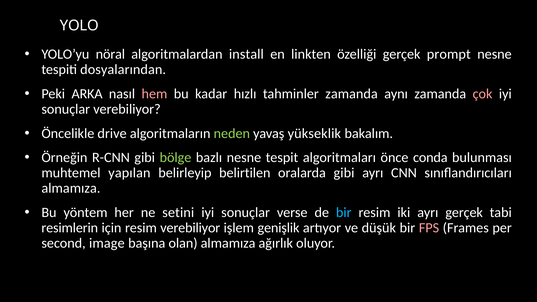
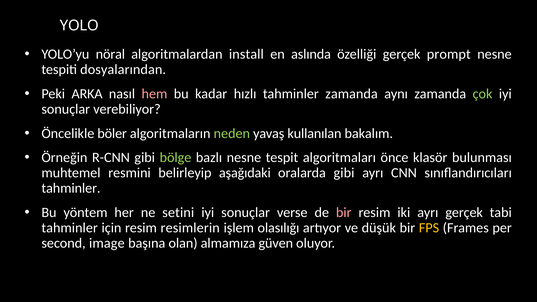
linkten: linkten -> aslında
çok colour: pink -> light green
drive: drive -> böler
yükseklik: yükseklik -> kullanılan
conda: conda -> klasör
yapılan: yapılan -> resmini
belirtilen: belirtilen -> aşağıdaki
almamıza at (71, 188): almamıza -> tahminler
bir at (344, 212) colour: light blue -> pink
resimlerin at (70, 228): resimlerin -> tahminler
resim verebiliyor: verebiliyor -> resimlerin
genişlik: genişlik -> olasılığı
FPS colour: pink -> yellow
ağırlık: ağırlık -> güven
